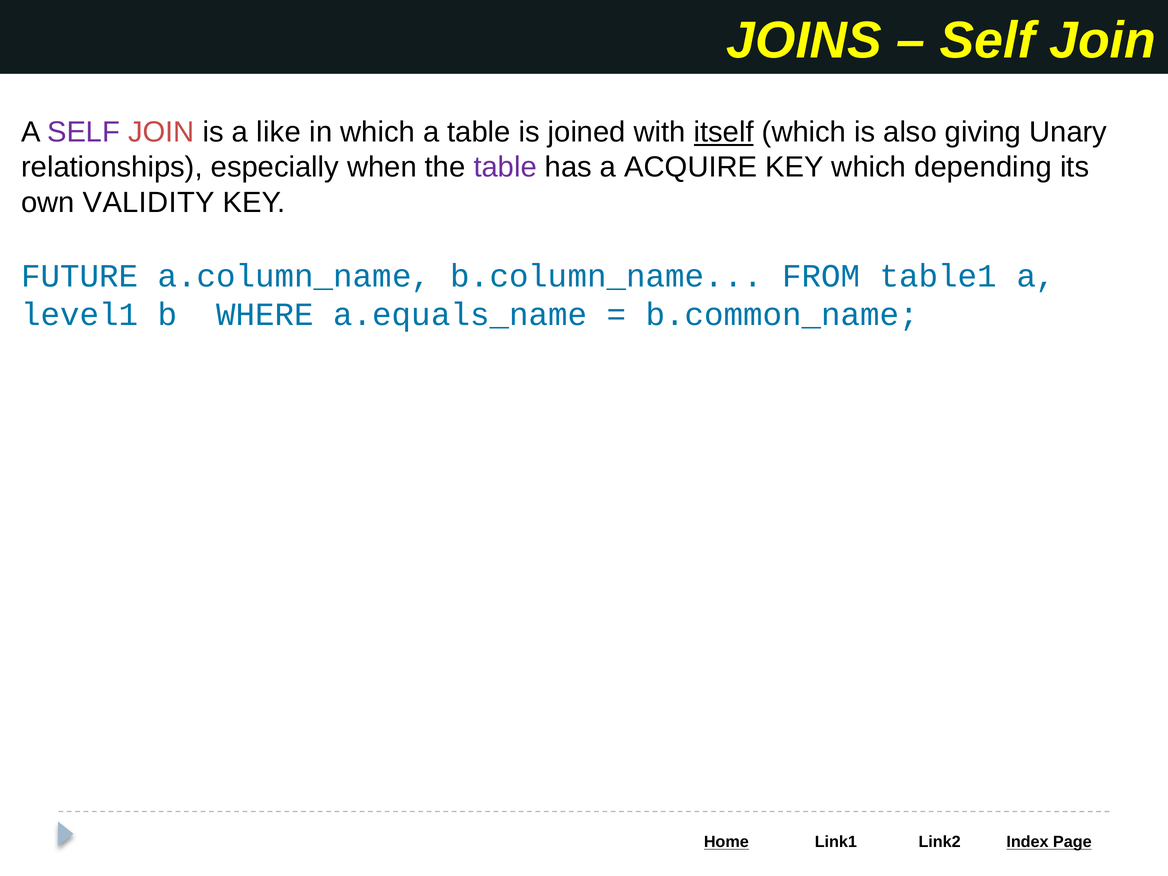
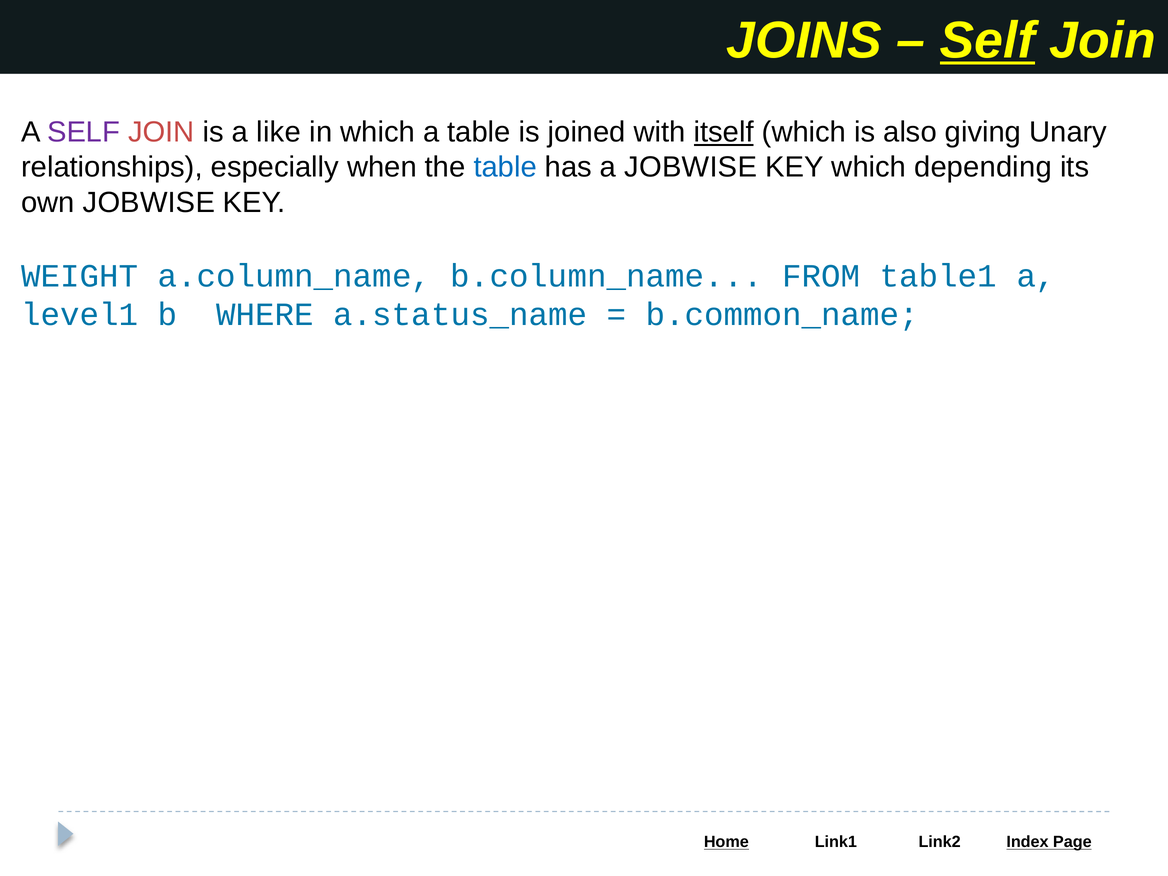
Self at (987, 41) underline: none -> present
table at (505, 167) colour: purple -> blue
a ACQUIRE: ACQUIRE -> JOBWISE
own VALIDITY: VALIDITY -> JOBWISE
FUTURE: FUTURE -> WEIGHT
a.equals_name: a.equals_name -> a.status_name
